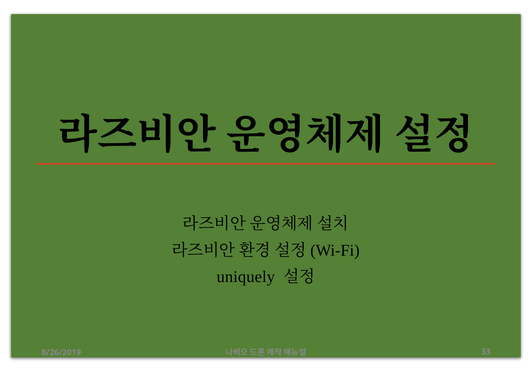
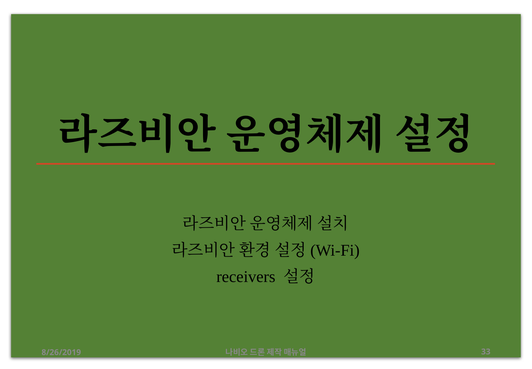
uniquely: uniquely -> receivers
